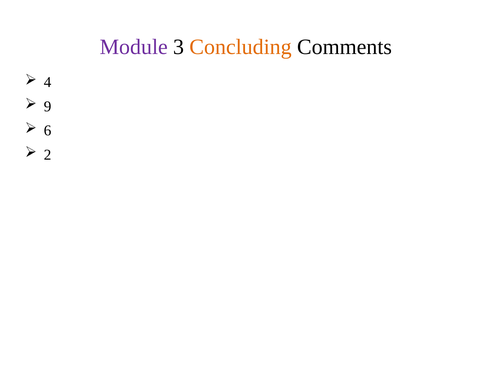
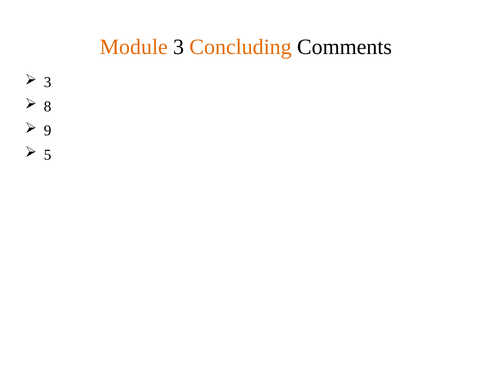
Module colour: purple -> orange
4 at (48, 82): 4 -> 3
9: 9 -> 8
6: 6 -> 9
2: 2 -> 5
